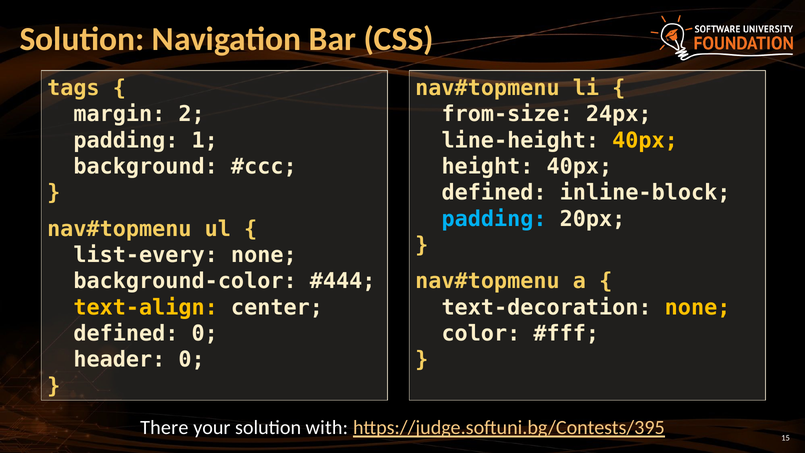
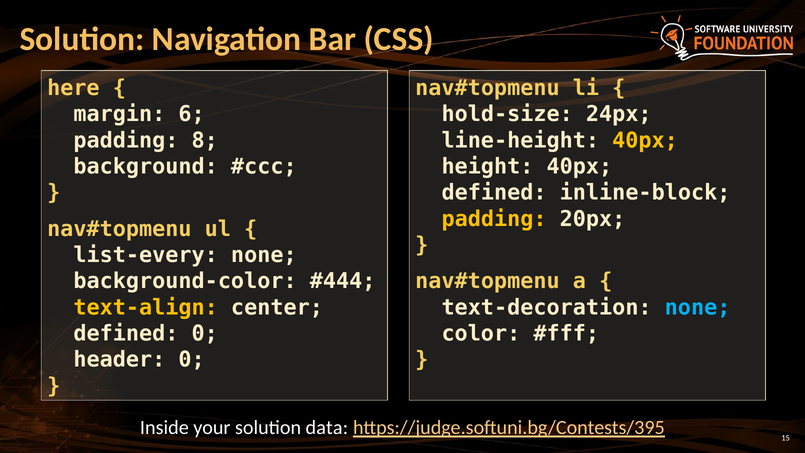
tags: tags -> here
2: 2 -> 6
from-size: from-size -> hold-size
1: 1 -> 8
padding at (494, 219) colour: light blue -> yellow
none at (698, 307) colour: yellow -> light blue
There: There -> Inside
with: with -> data
